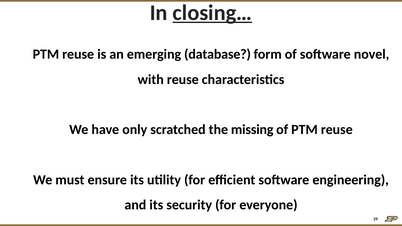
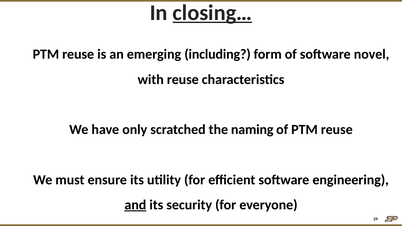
database: database -> including
missing: missing -> naming
and underline: none -> present
